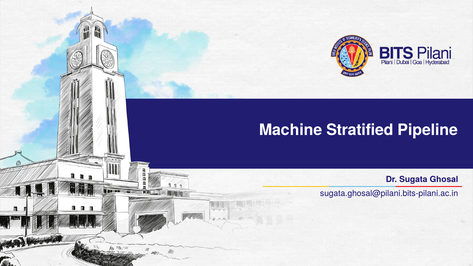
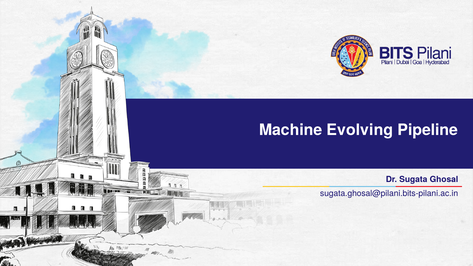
Stratified: Stratified -> Evolving
